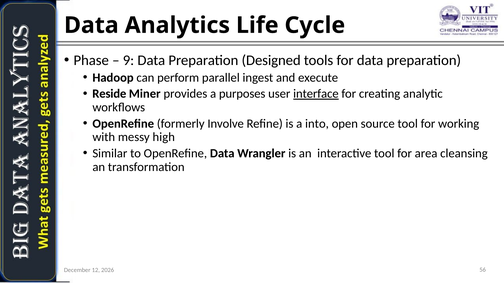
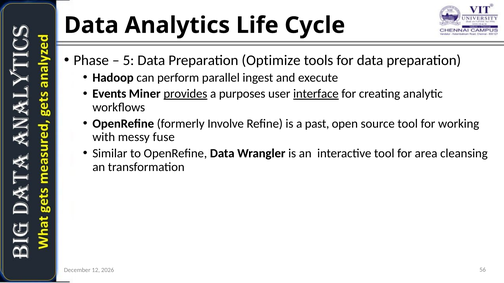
9: 9 -> 5
Designed: Designed -> Optimize
Reside: Reside -> Events
provides underline: none -> present
into: into -> past
high: high -> fuse
